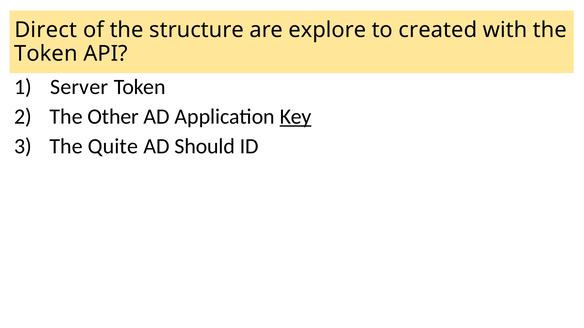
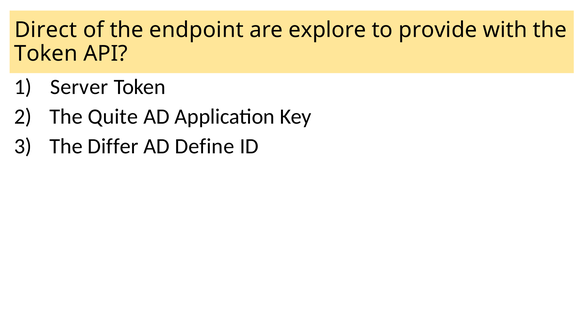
structure: structure -> endpoint
created: created -> provide
Other: Other -> Quite
Key underline: present -> none
Quite: Quite -> Differ
Should: Should -> Define
